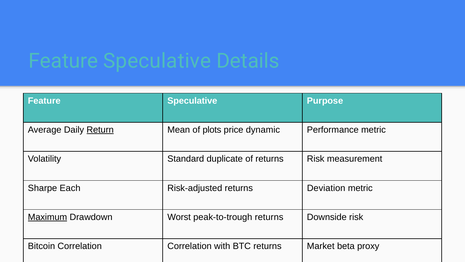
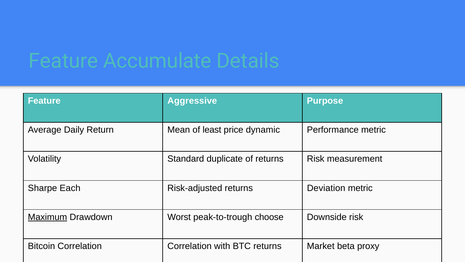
Speculative at (157, 61): Speculative -> Accumulate
Speculative at (192, 101): Speculative -> Aggressive
Return underline: present -> none
plots: plots -> least
peak-to-trough returns: returns -> choose
